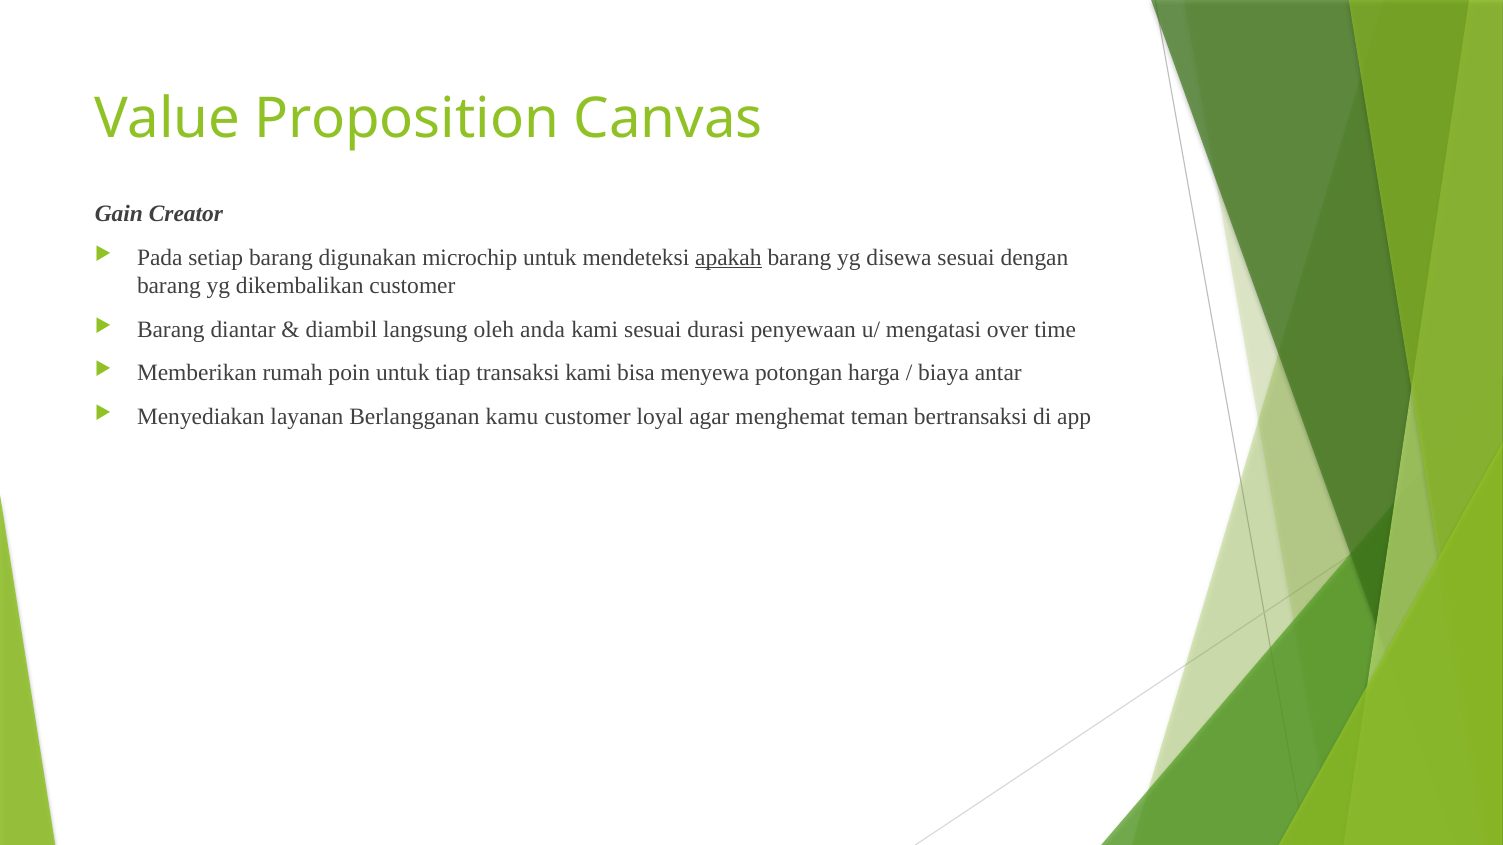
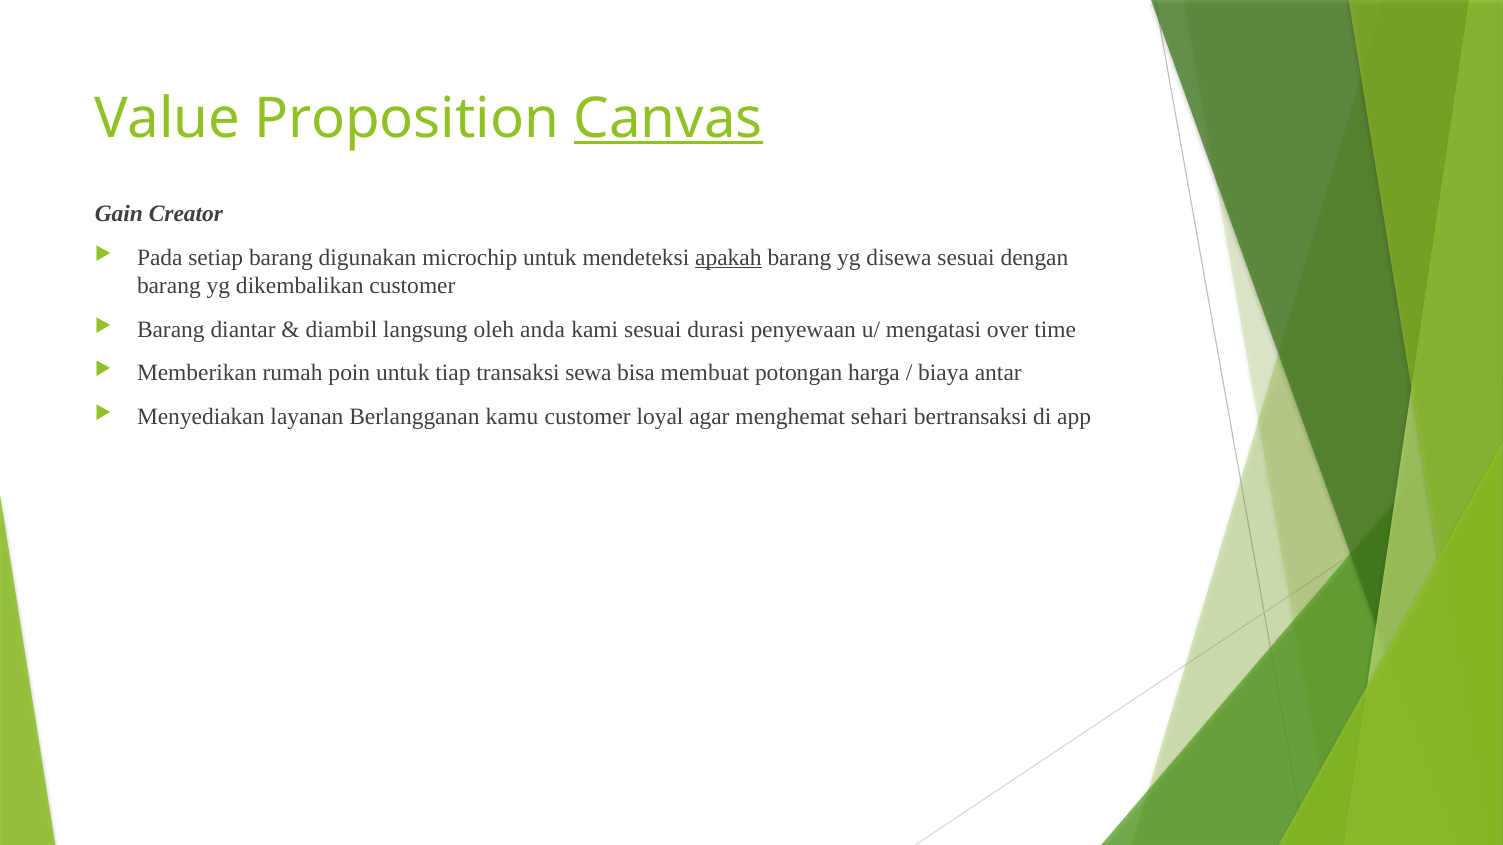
Canvas underline: none -> present
transaksi kami: kami -> sewa
menyewa: menyewa -> membuat
teman: teman -> sehari
